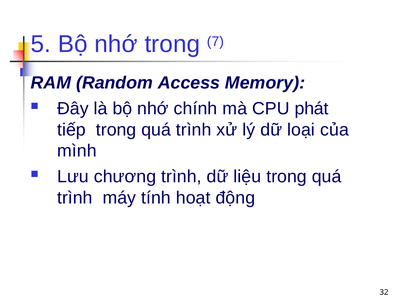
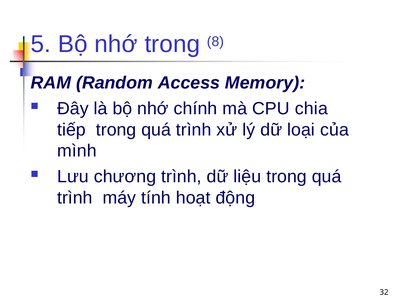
7: 7 -> 8
phát: phát -> chia
